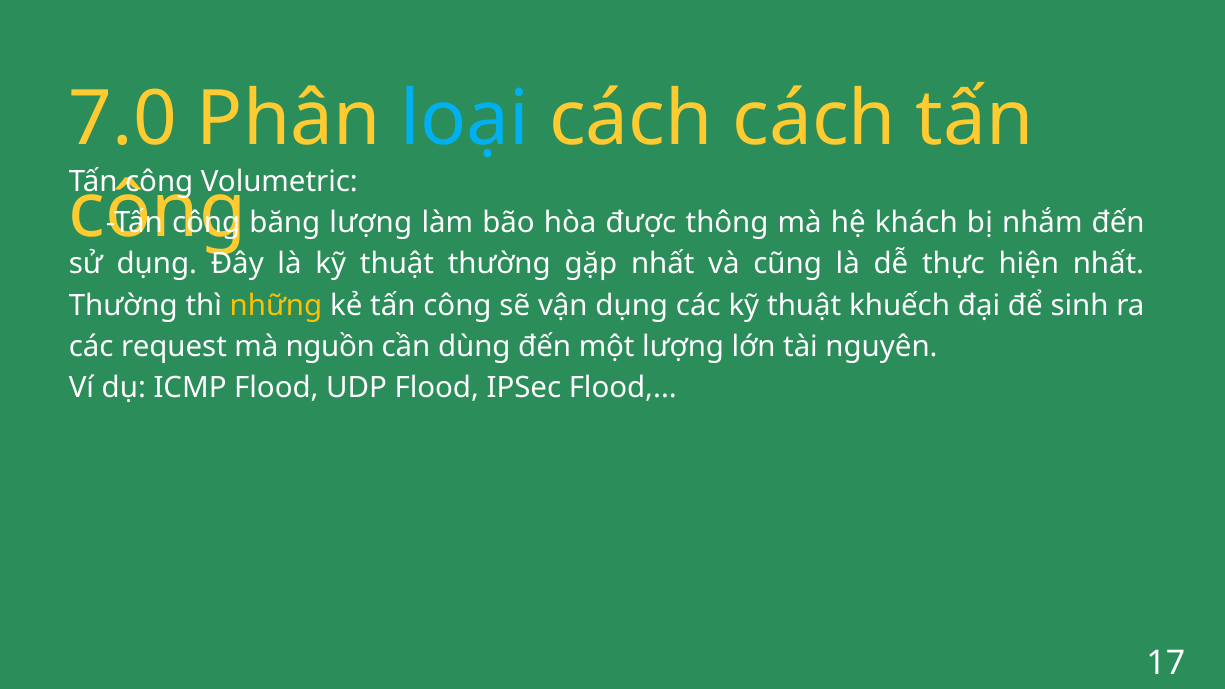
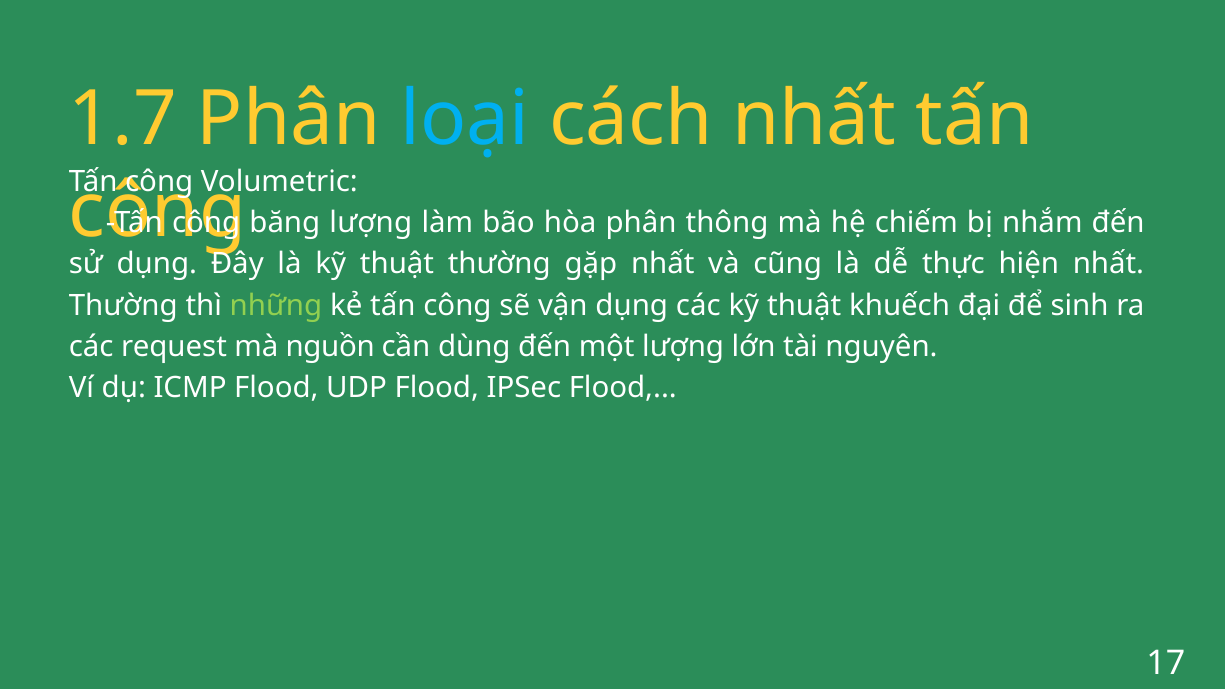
7.0: 7.0 -> 1.7
cách cách: cách -> nhất
hòa được: được -> phân
khách: khách -> chiếm
những colour: yellow -> light green
